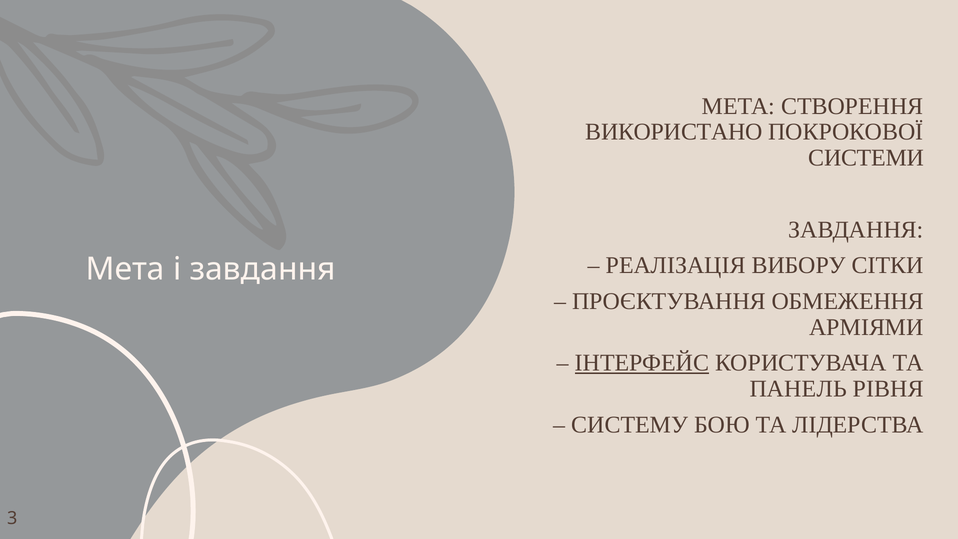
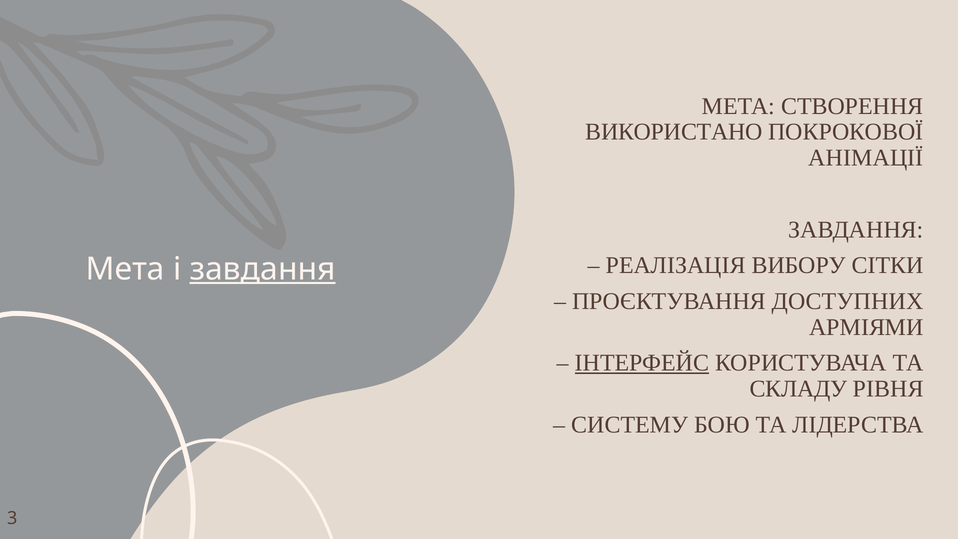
СИСТЕМИ: СИСТЕМИ -> АНІМАЦІЇ
завдання at (263, 269) underline: none -> present
ОБМЕЖЕННЯ: ОБМЕЖЕННЯ -> ДОСТУПНИХ
ПАНЕЛЬ: ПАНЕЛЬ -> СКЛАДУ
